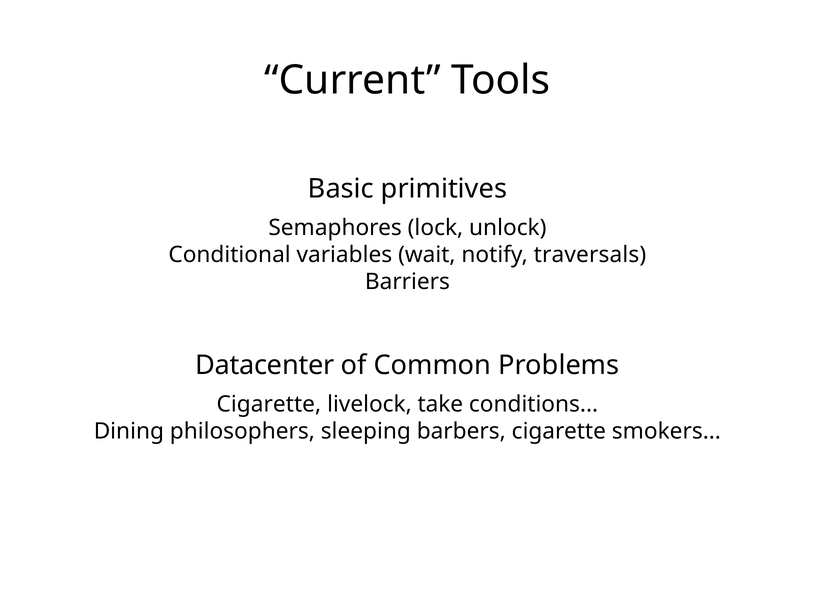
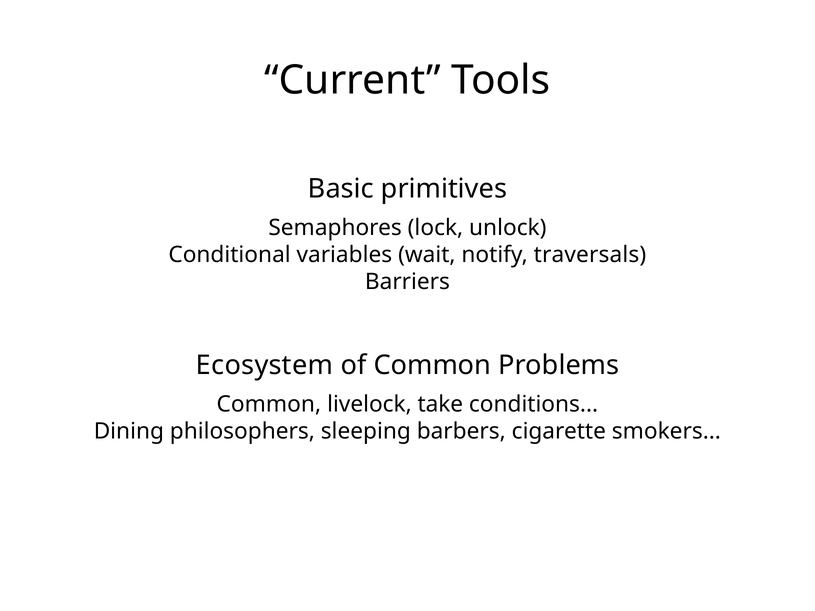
Datacenter: Datacenter -> Ecosystem
Cigarette at (269, 404): Cigarette -> Common
